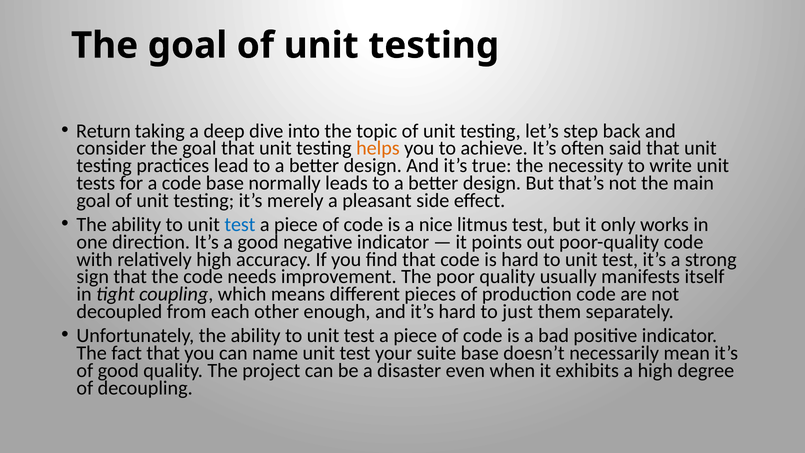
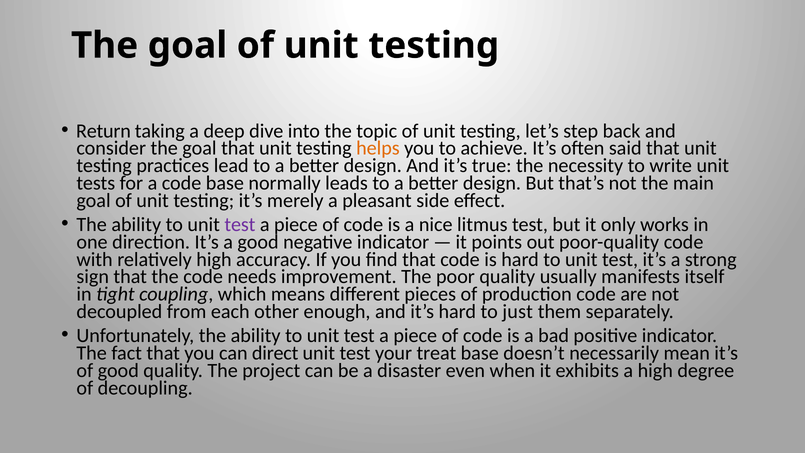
test at (240, 225) colour: blue -> purple
name: name -> direct
suite: suite -> treat
